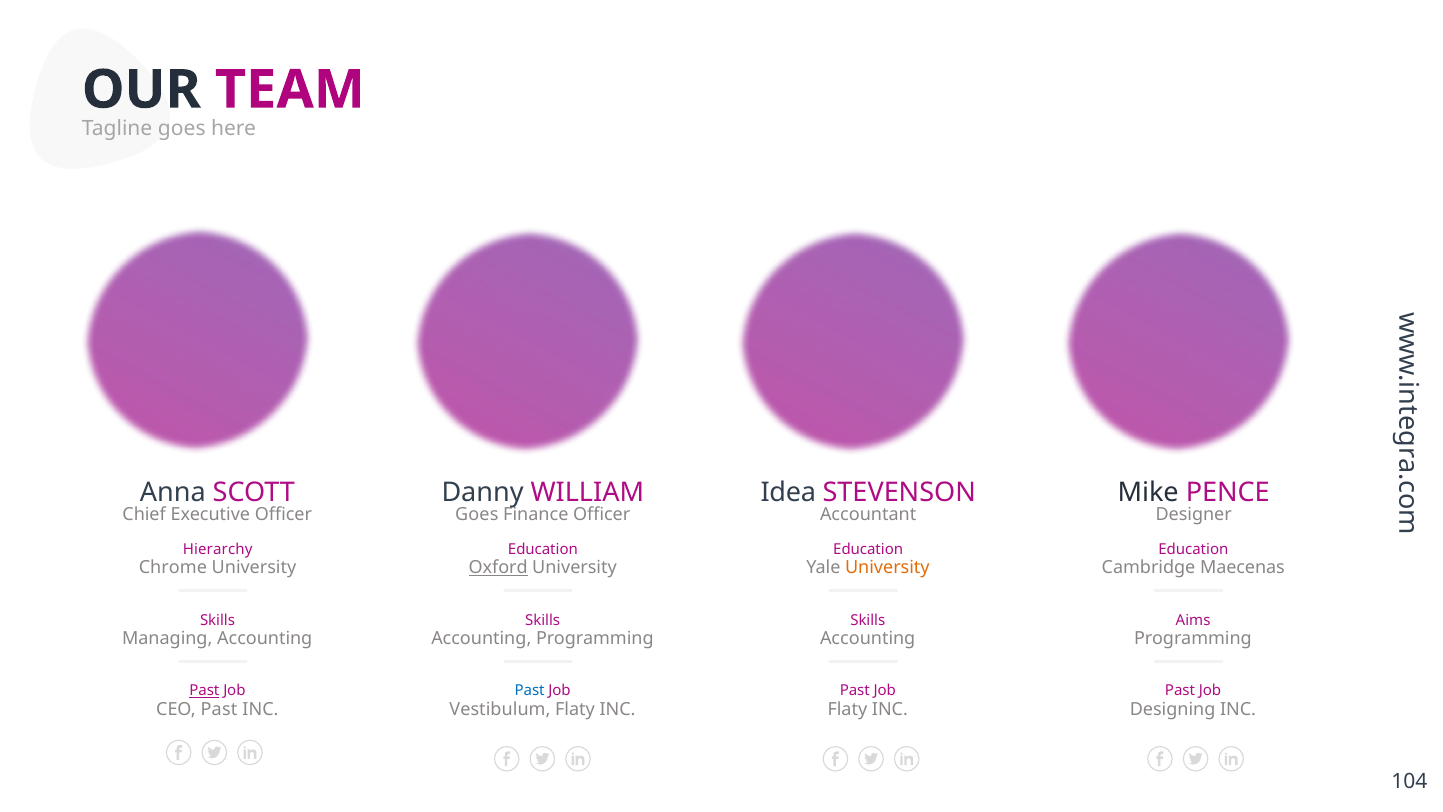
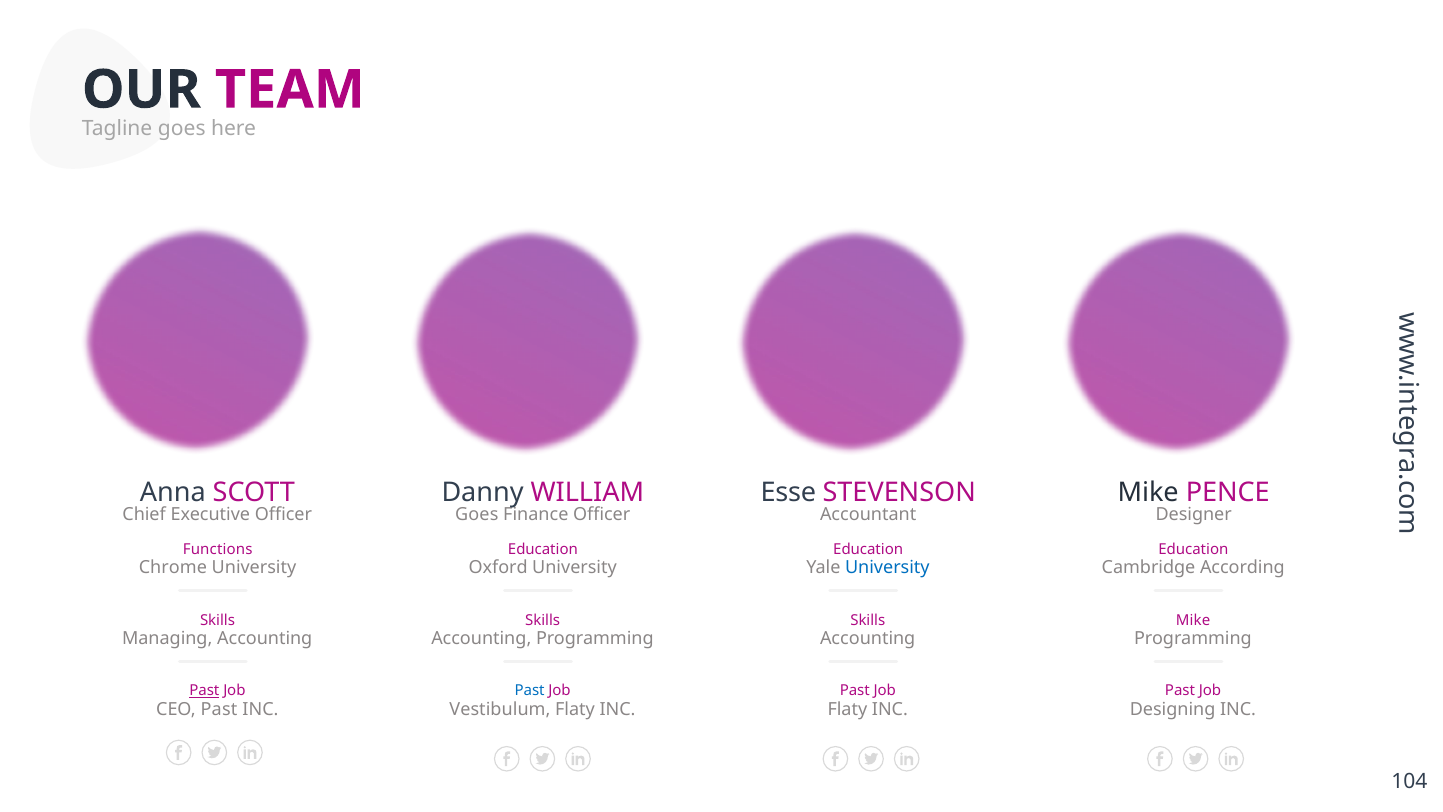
Idea: Idea -> Esse
Hierarchy: Hierarchy -> Functions
Oxford underline: present -> none
University at (887, 568) colour: orange -> blue
Maecenas: Maecenas -> According
Aims at (1193, 620): Aims -> Mike
